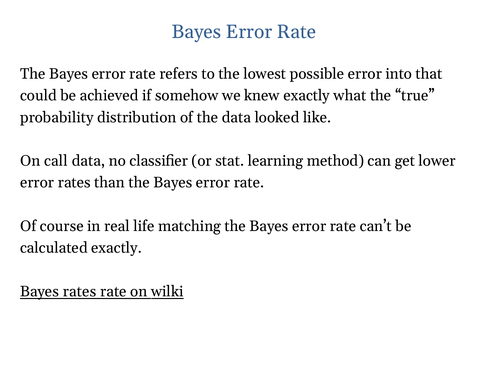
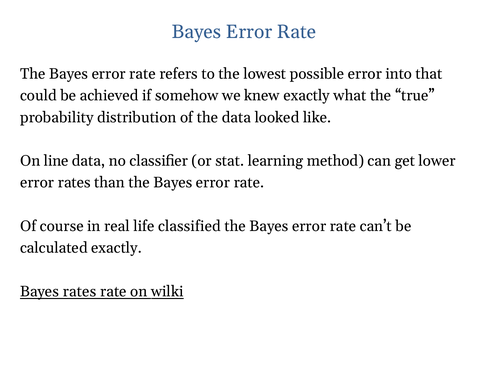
call: call -> line
matching: matching -> classified
